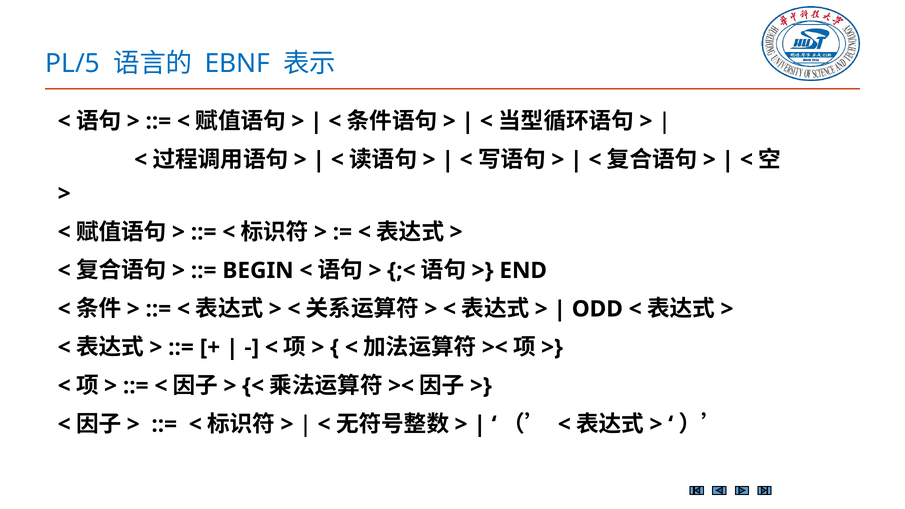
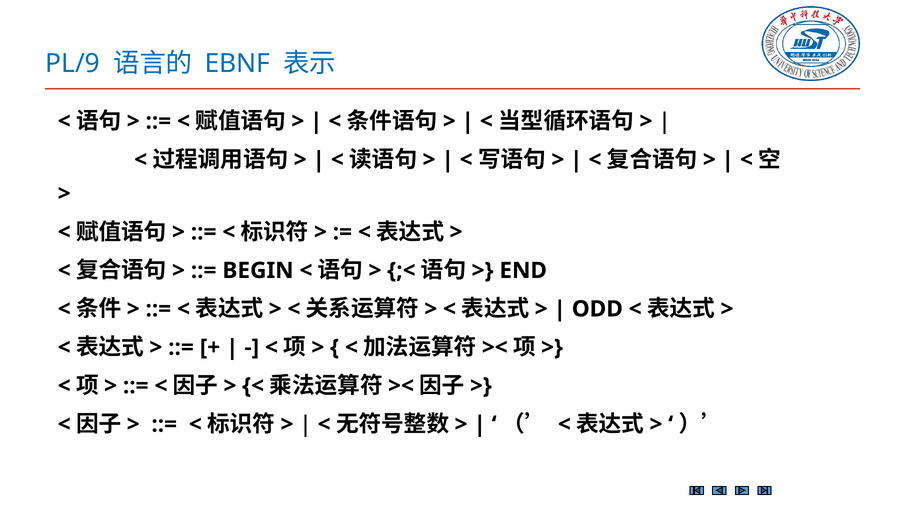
PL/5: PL/5 -> PL/9
